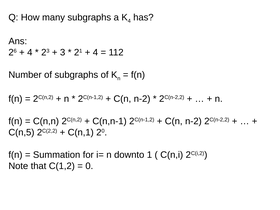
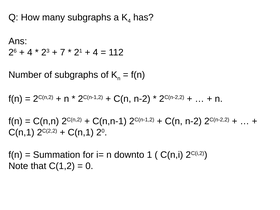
3: 3 -> 7
C(n,5 at (21, 132): C(n,5 -> C(n,1
